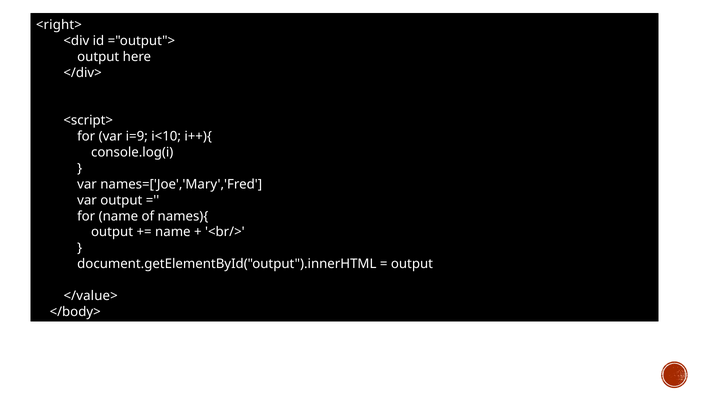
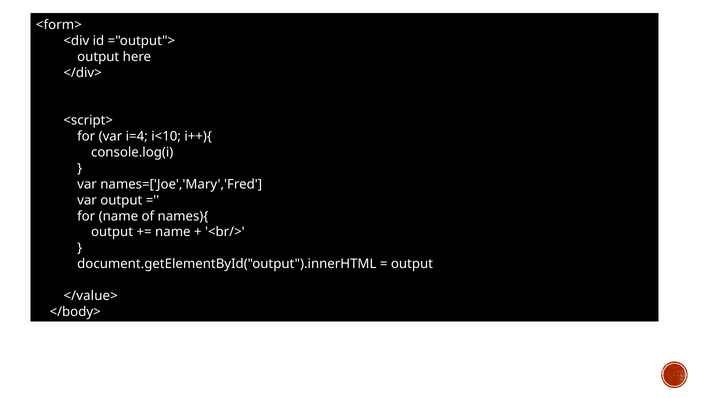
<right>: <right> -> <form>
i=9: i=9 -> i=4
